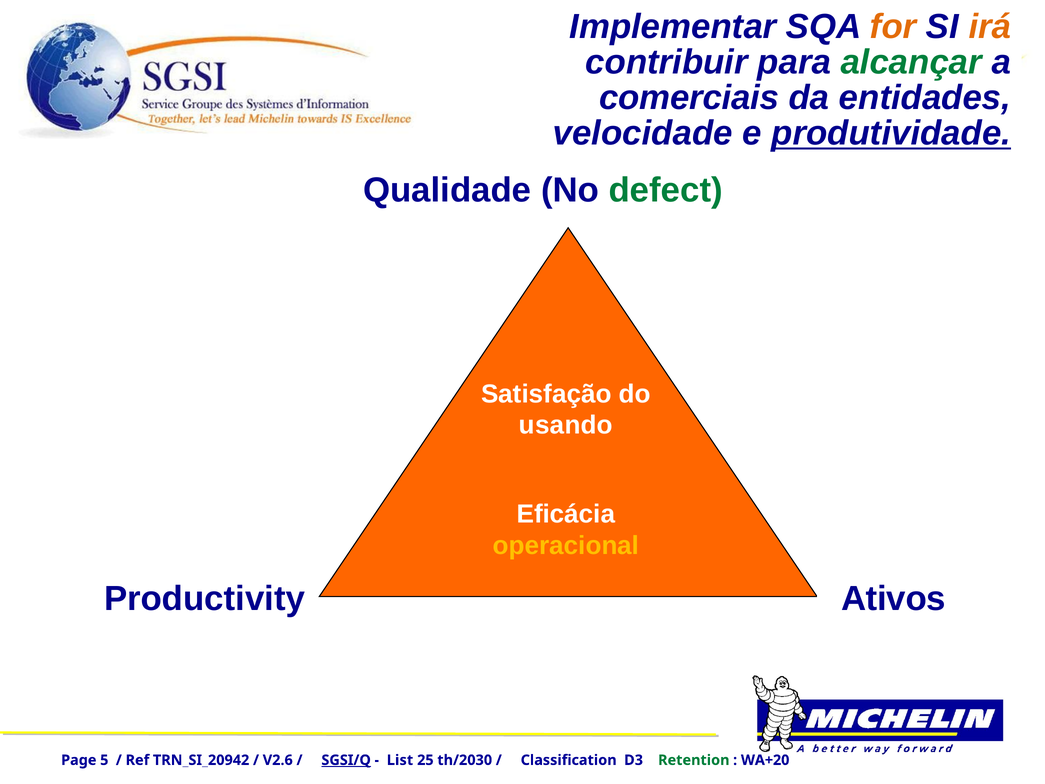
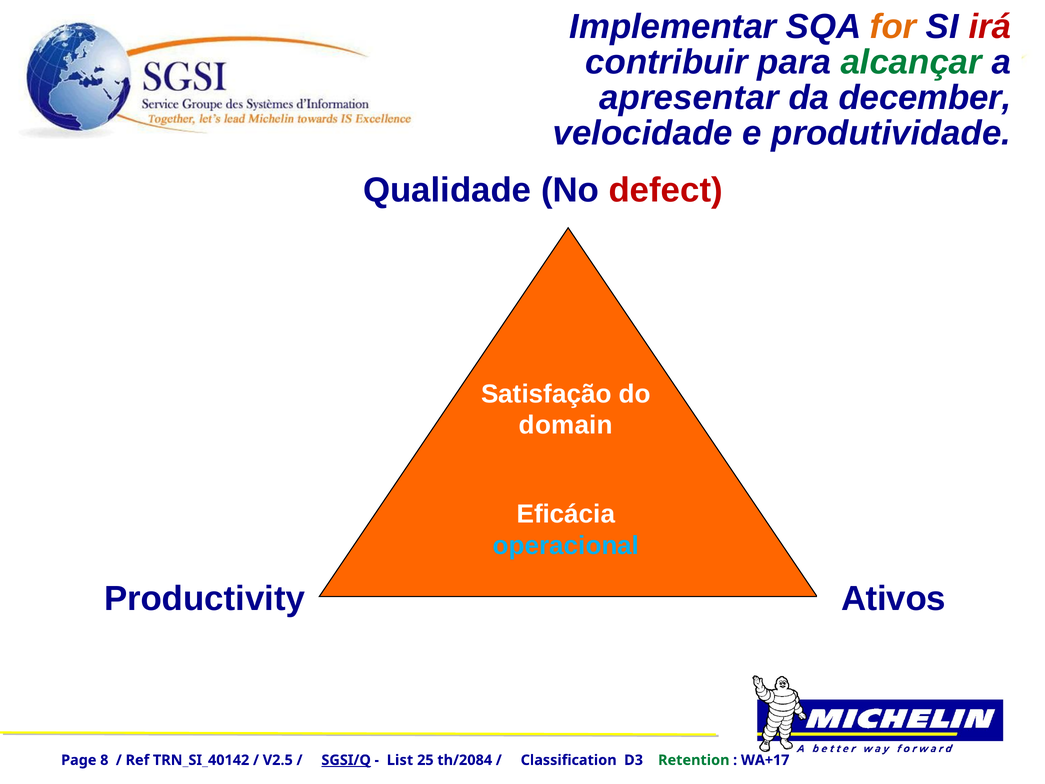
irá colour: orange -> red
comerciais: comerciais -> apresentar
entidades: entidades -> december
produtividade underline: present -> none
defect colour: green -> red
usando: usando -> domain
operacional colour: yellow -> light blue
5: 5 -> 8
TRN_SI_20942: TRN_SI_20942 -> TRN_SI_40142
V2.6: V2.6 -> V2.5
th/2030: th/2030 -> th/2084
WA+20: WA+20 -> WA+17
